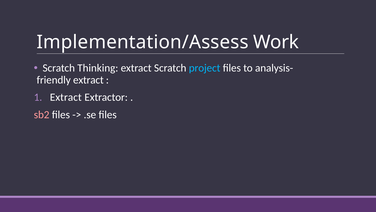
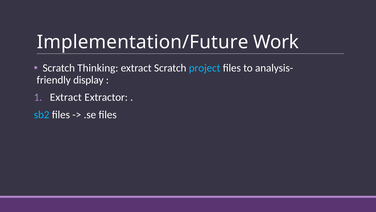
Implementation/Assess: Implementation/Assess -> Implementation/Future
extract at (88, 80): extract -> display
sb2 colour: pink -> light blue
